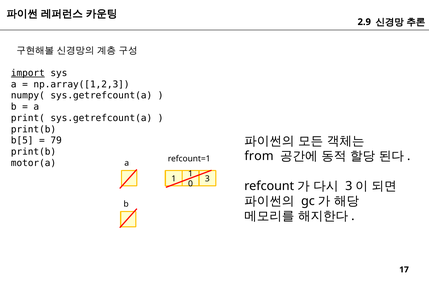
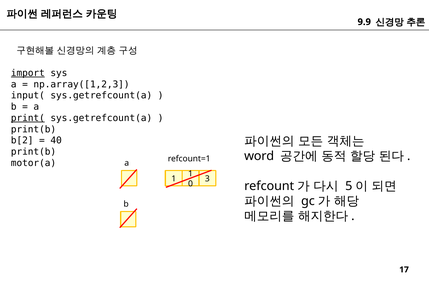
2.9: 2.9 -> 9.9
numpy(: numpy( -> input(
print( underline: none -> present
b[5: b[5 -> b[2
79: 79 -> 40
from: from -> word
3 at (349, 187): 3 -> 5
